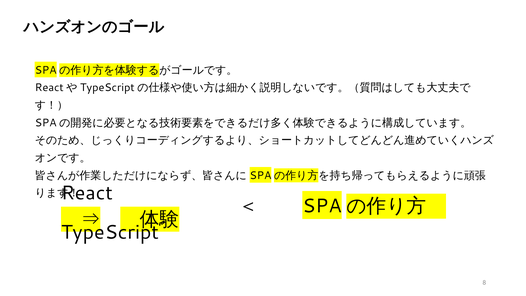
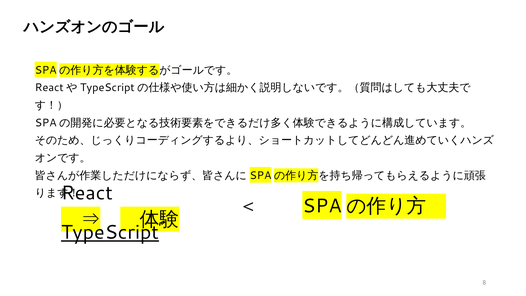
TypeScript underline: none -> present
